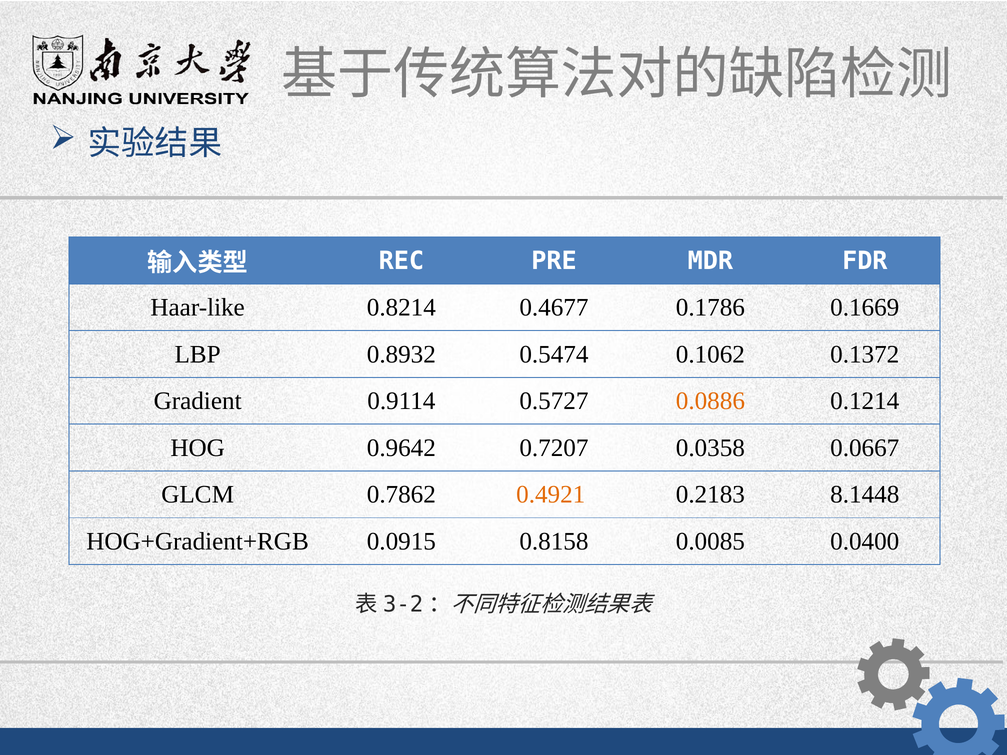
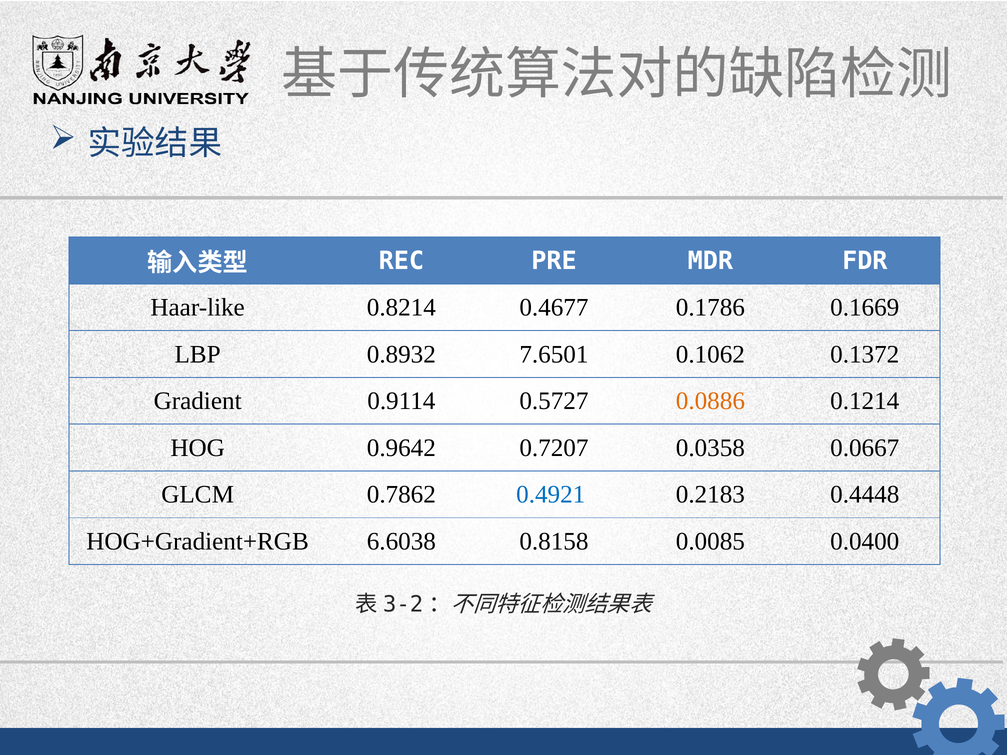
0.5474: 0.5474 -> 7.6501
0.4921 colour: orange -> blue
8.1448: 8.1448 -> 0.4448
0.0915: 0.0915 -> 6.6038
